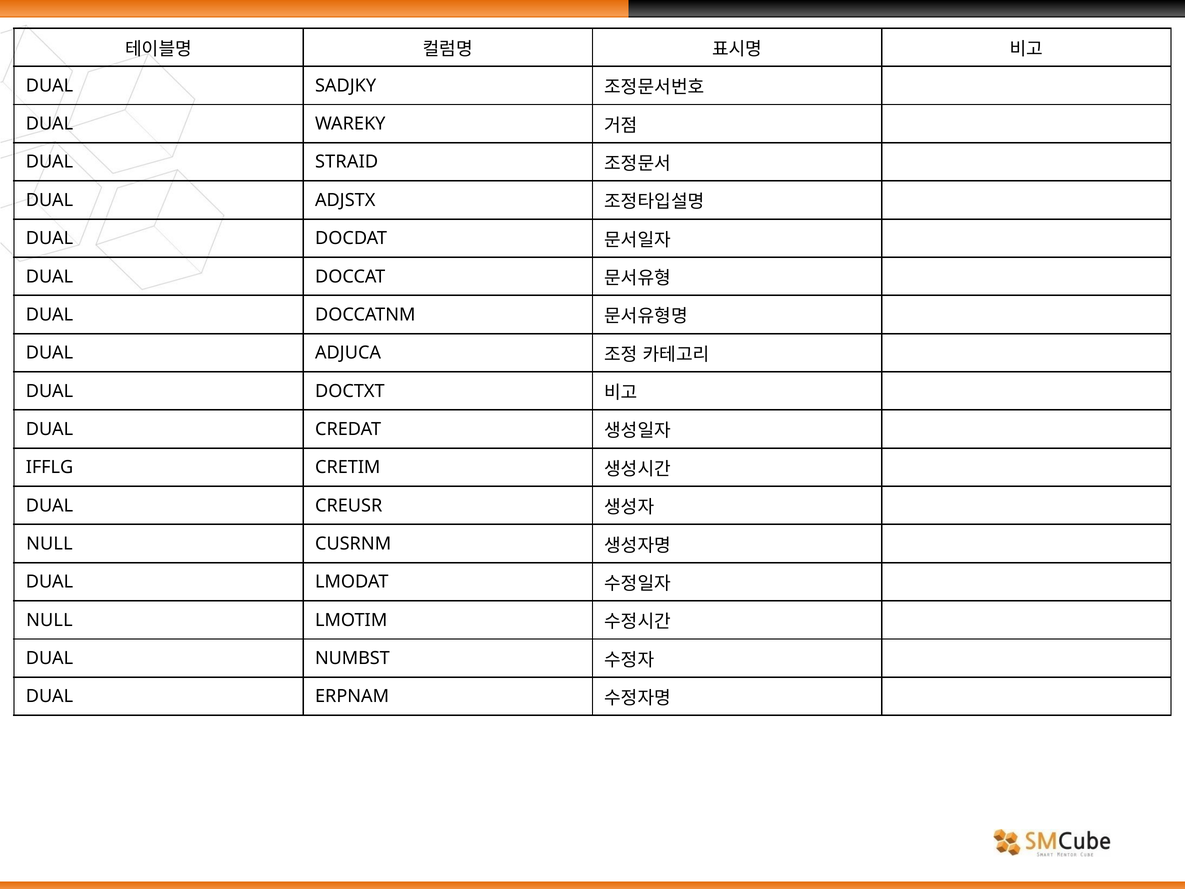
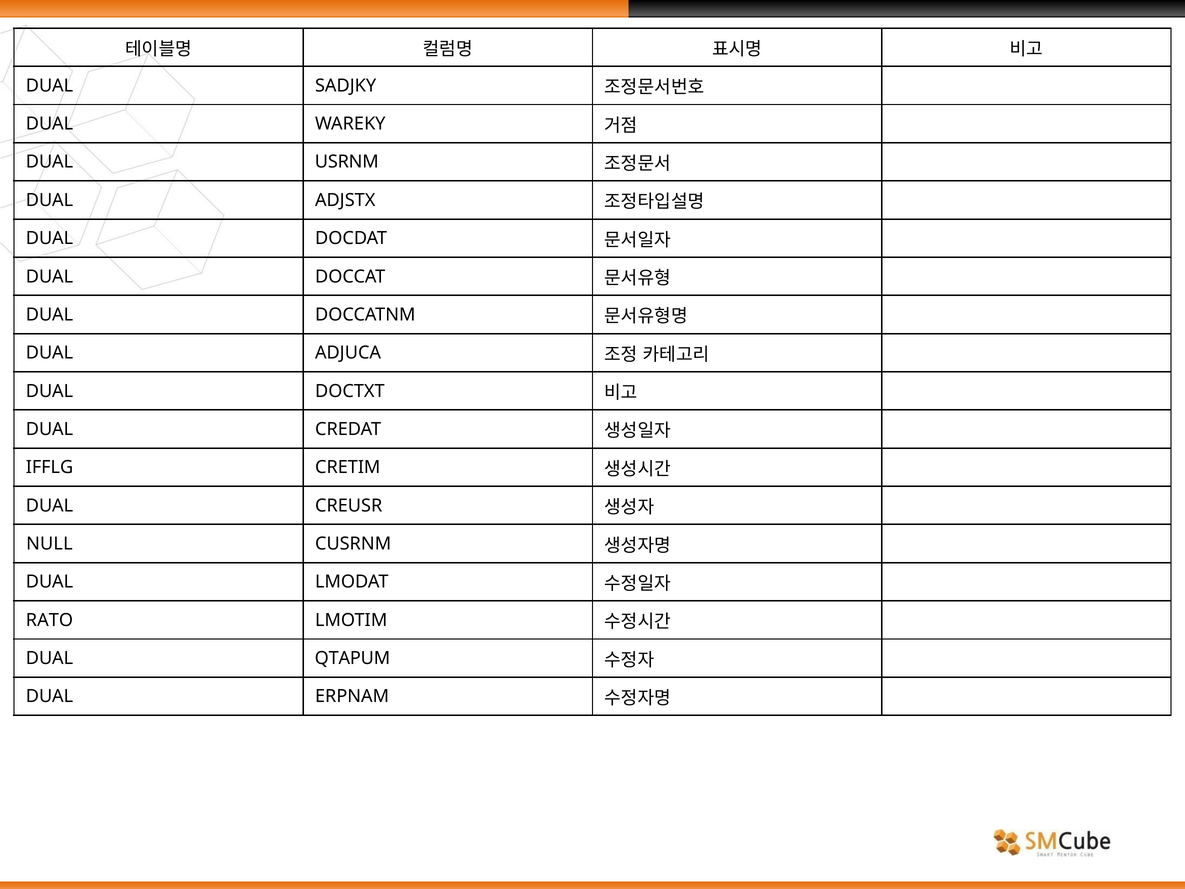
STRAID: STRAID -> USRNM
NULL at (49, 620): NULL -> RATO
NUMBST: NUMBST -> QTAPUM
